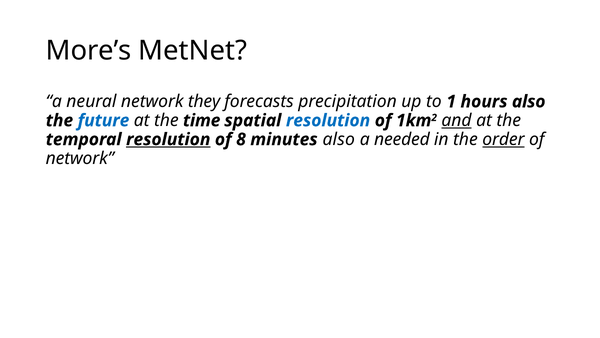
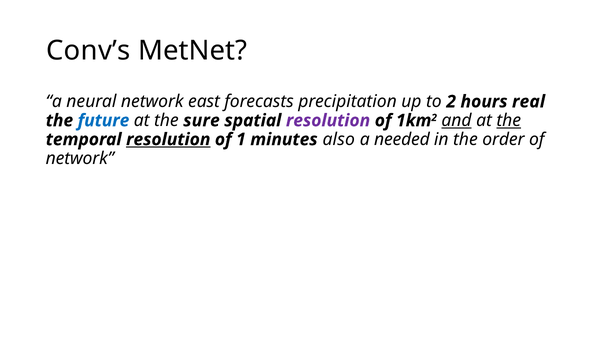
More’s: More’s -> Conv’s
they: they -> east
to 1: 1 -> 2
hours also: also -> real
time: time -> sure
resolution at (328, 120) colour: blue -> purple
the at (509, 120) underline: none -> present
8: 8 -> 1
order underline: present -> none
